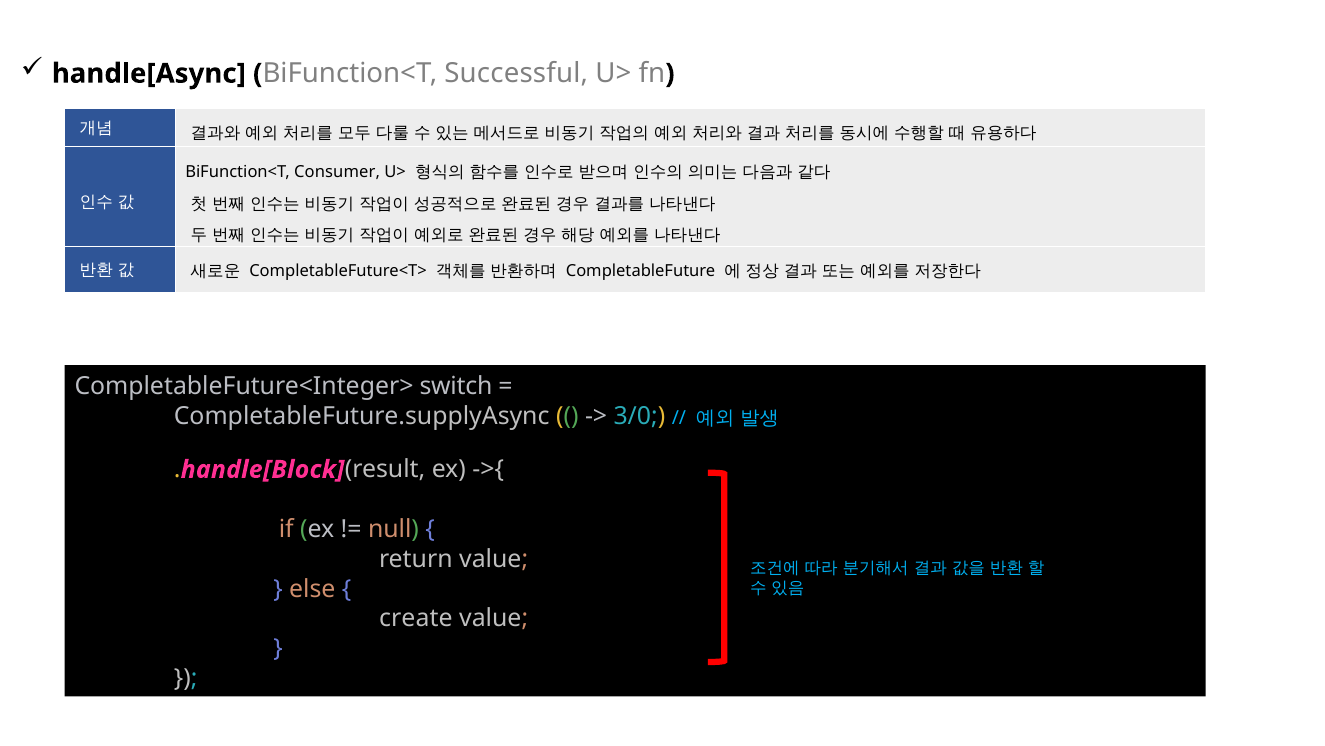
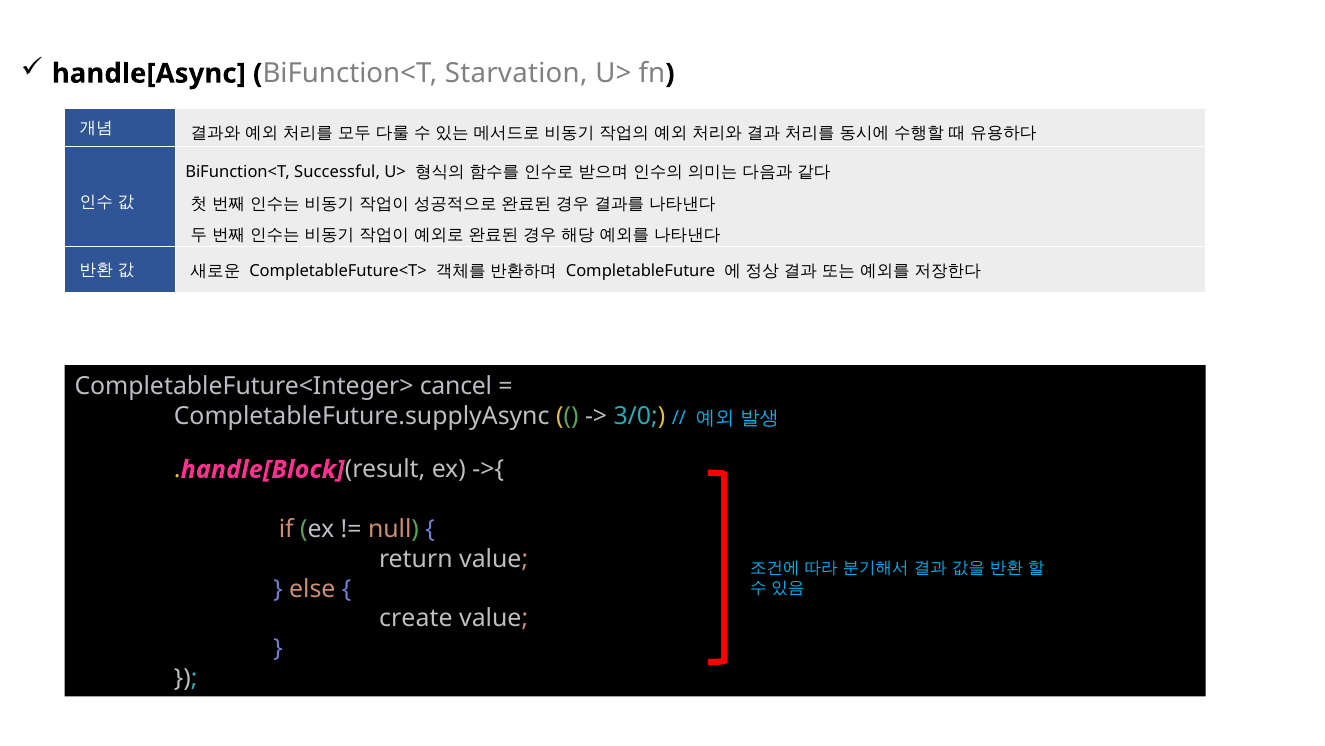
Successful: Successful -> Starvation
Consumer: Consumer -> Successful
switch: switch -> cancel
